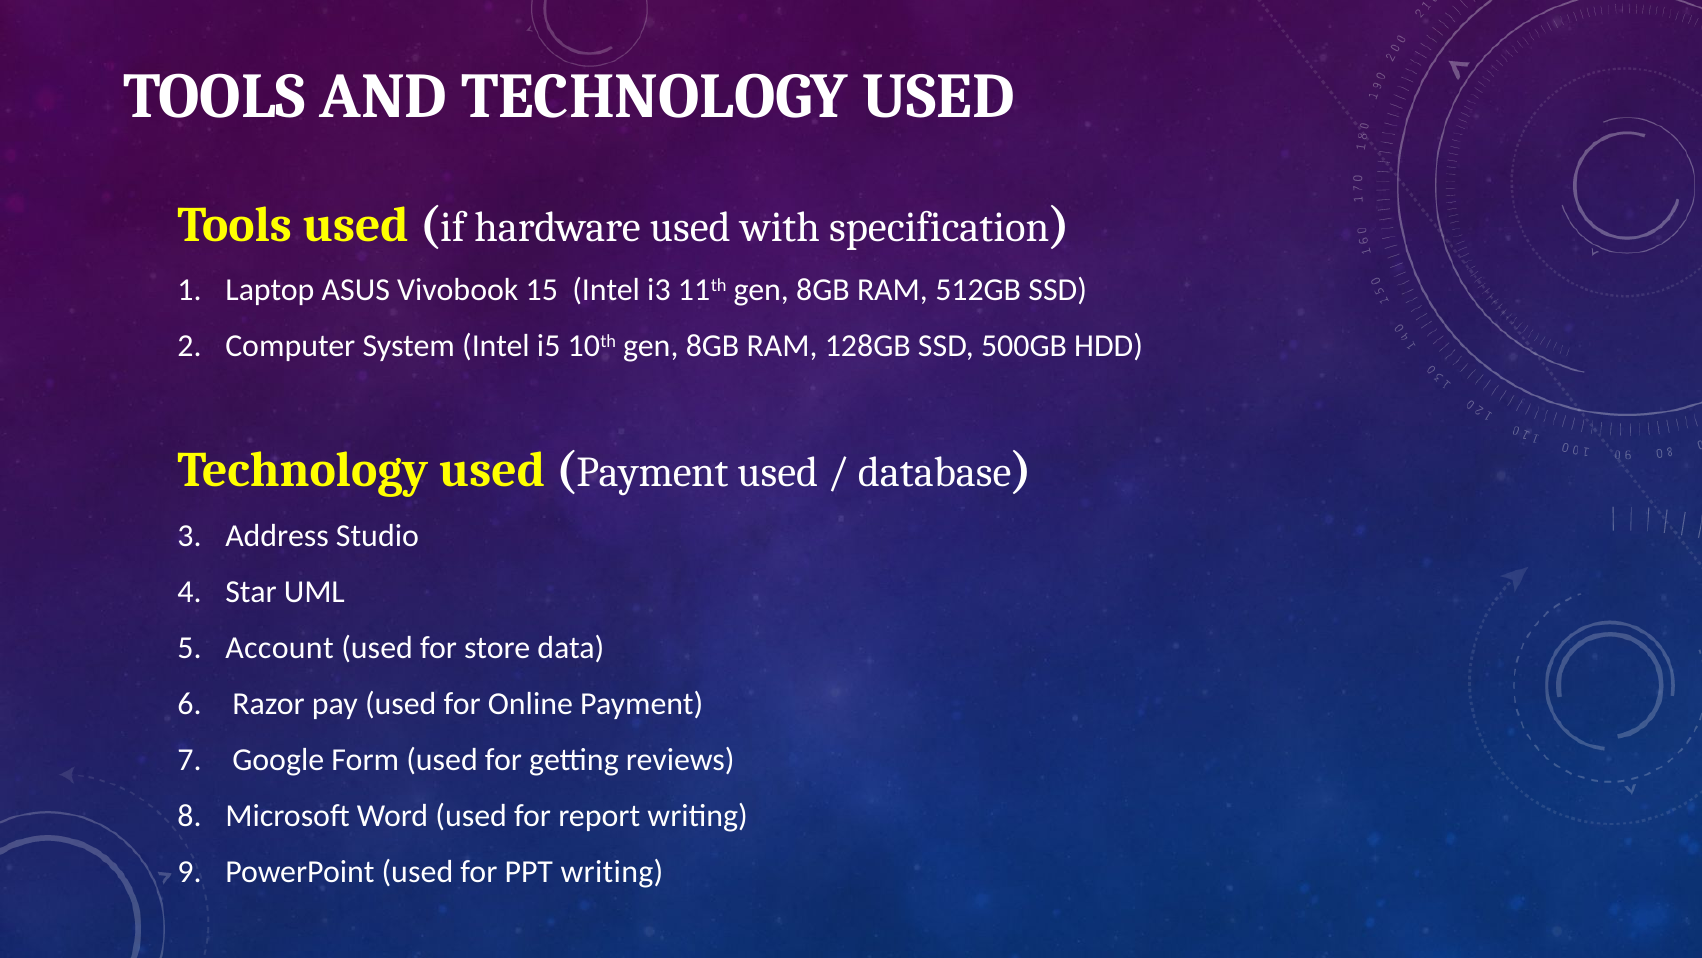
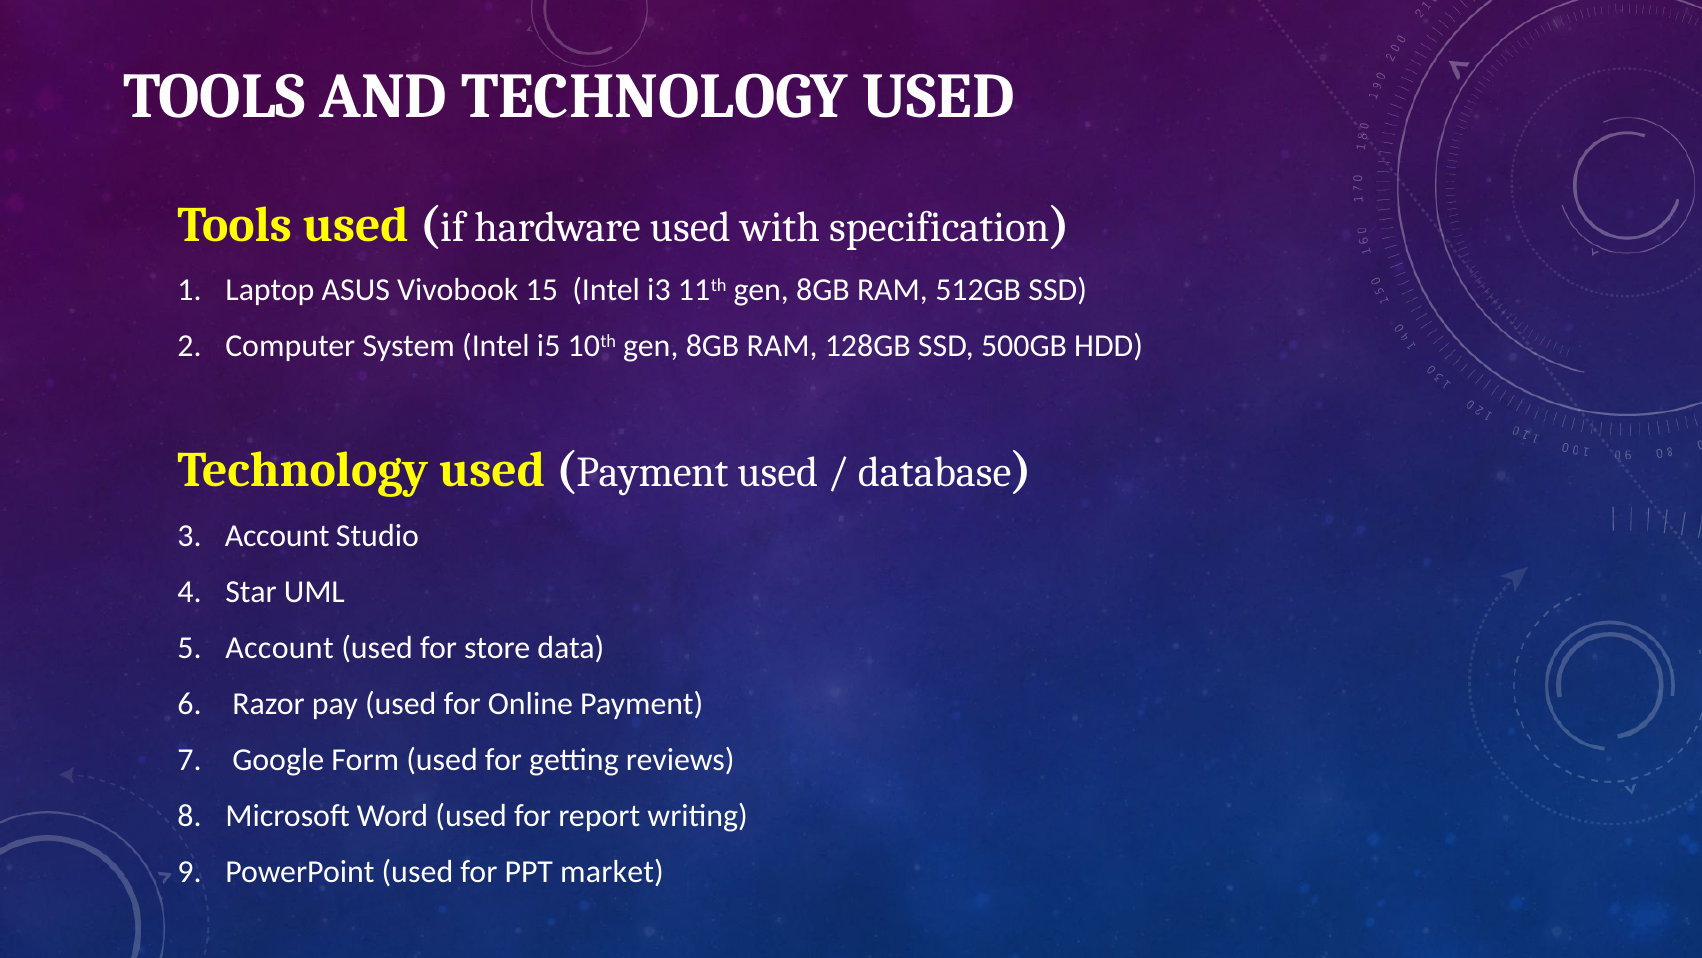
Address at (277, 535): Address -> Account
PPT writing: writing -> market
